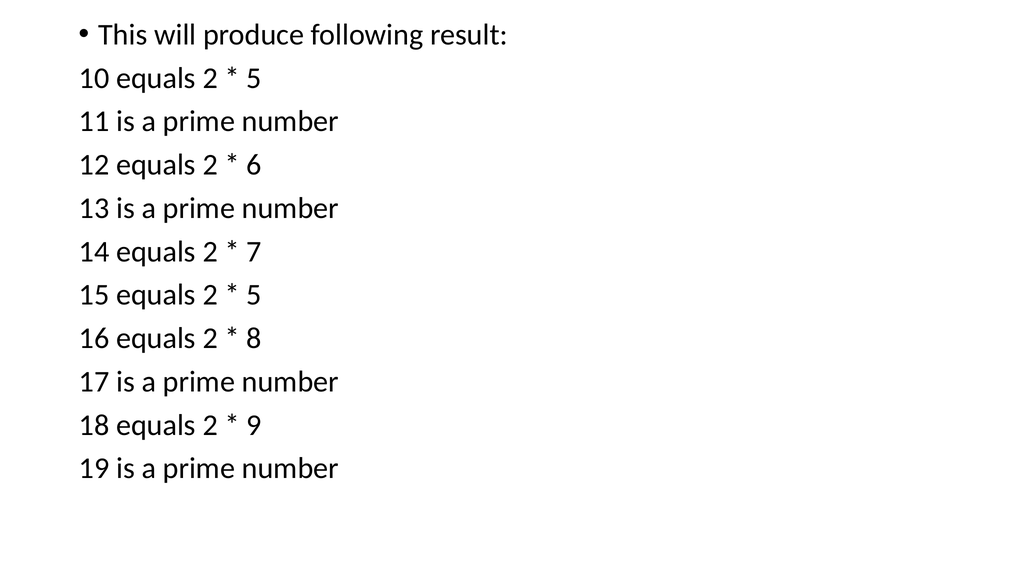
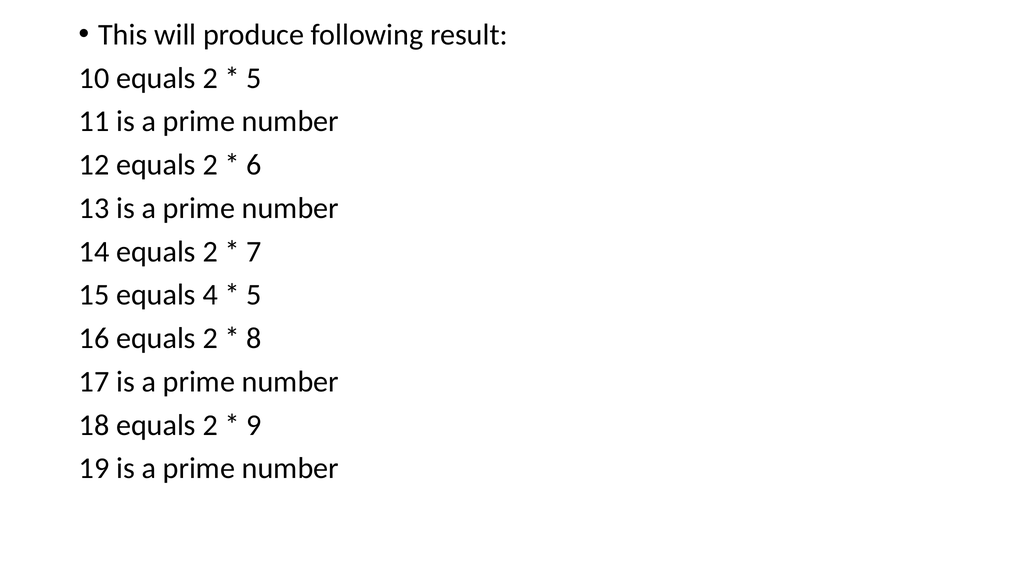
15 equals 2: 2 -> 4
